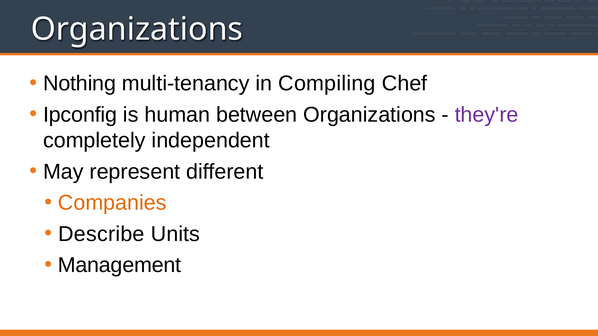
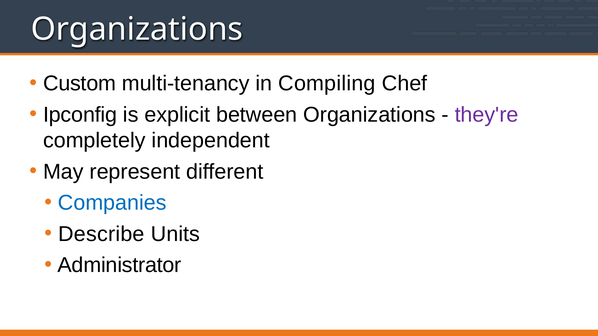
Nothing: Nothing -> Custom
human: human -> explicit
Companies colour: orange -> blue
Management: Management -> Administrator
